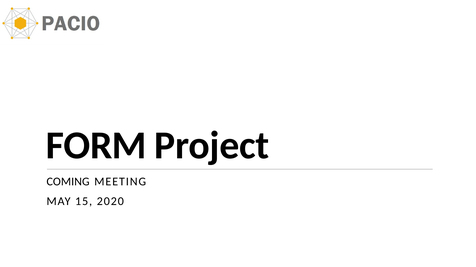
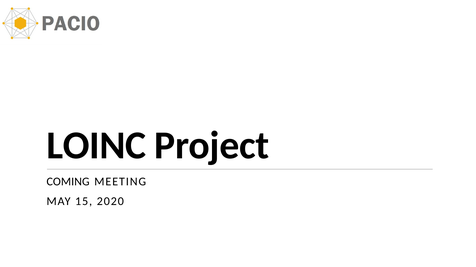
FORM: FORM -> LOINC
